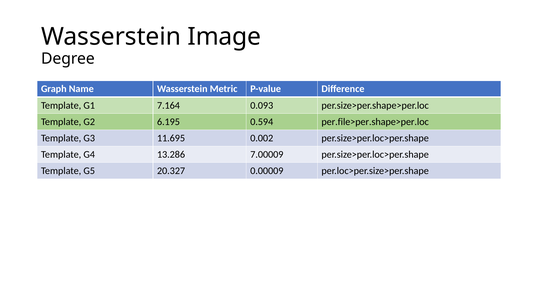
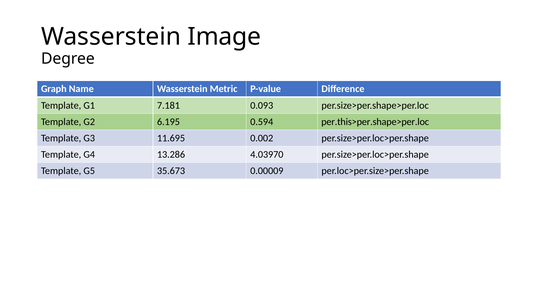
7.164: 7.164 -> 7.181
per.file>per.shape>per.loc: per.file>per.shape>per.loc -> per.this>per.shape>per.loc
7.00009: 7.00009 -> 4.03970
20.327: 20.327 -> 35.673
